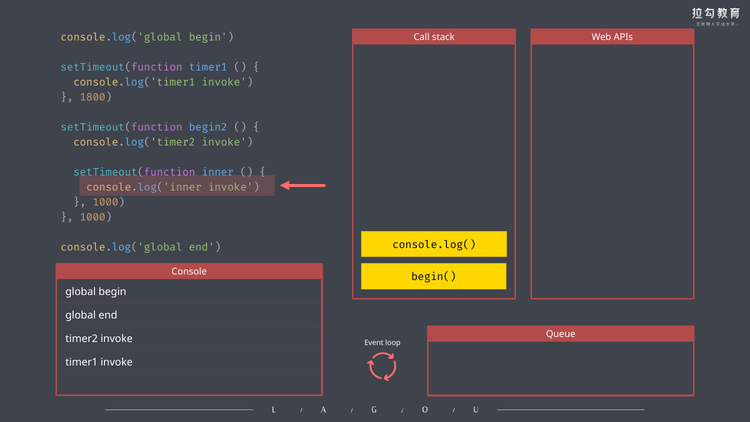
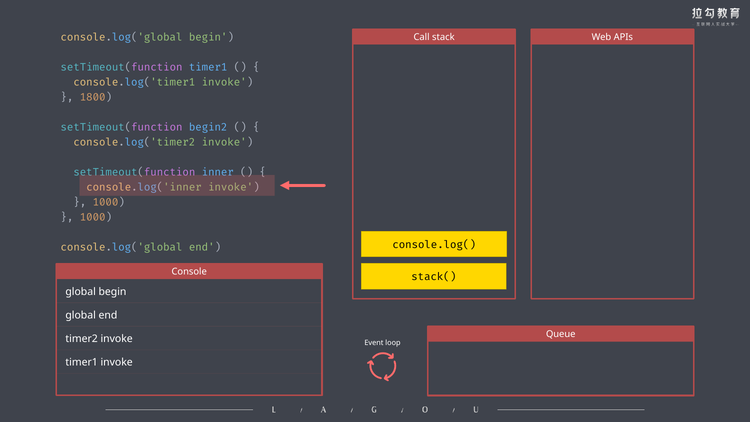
begin(: begin( -> stack(
